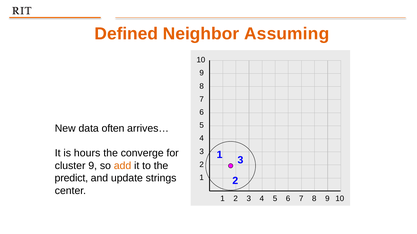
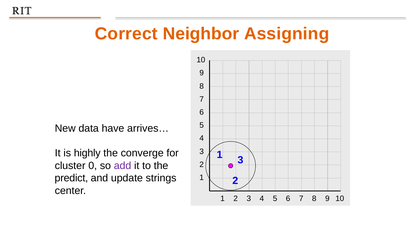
Defined: Defined -> Correct
Assuming: Assuming -> Assigning
often: often -> have
hours: hours -> highly
cluster 9: 9 -> 0
add colour: orange -> purple
